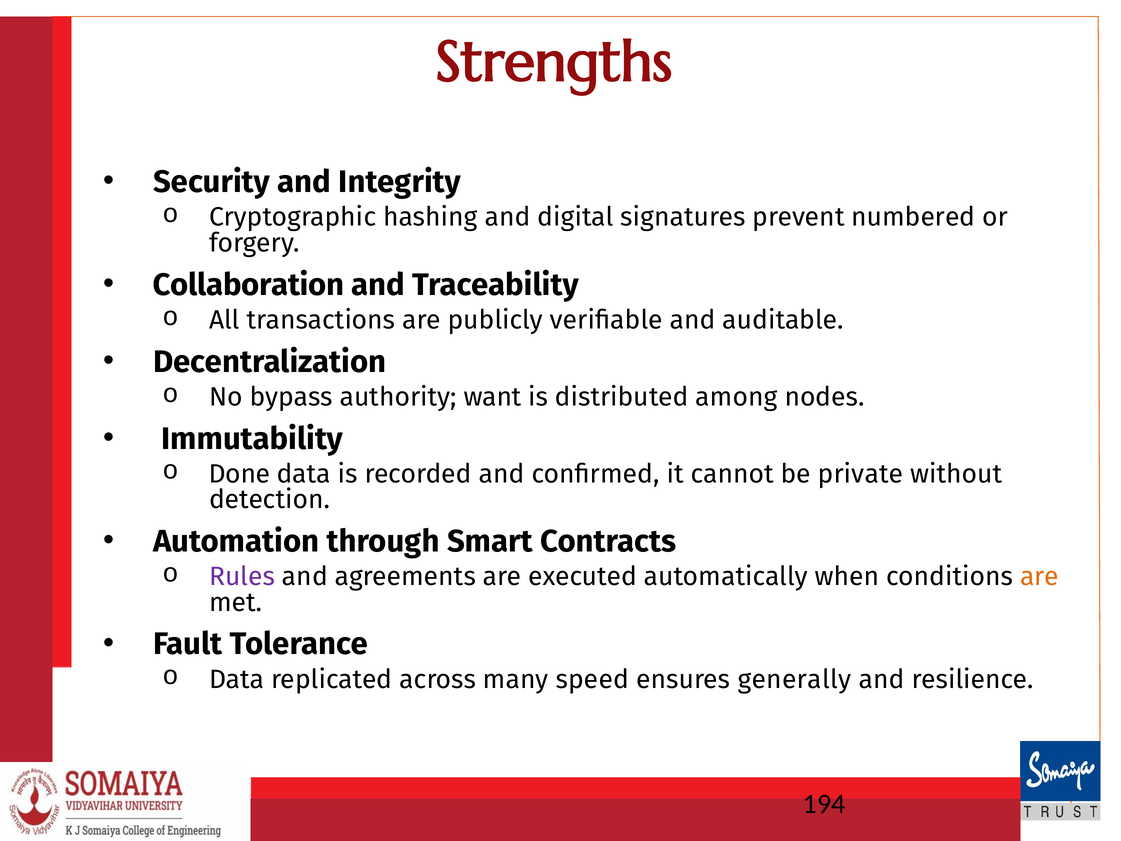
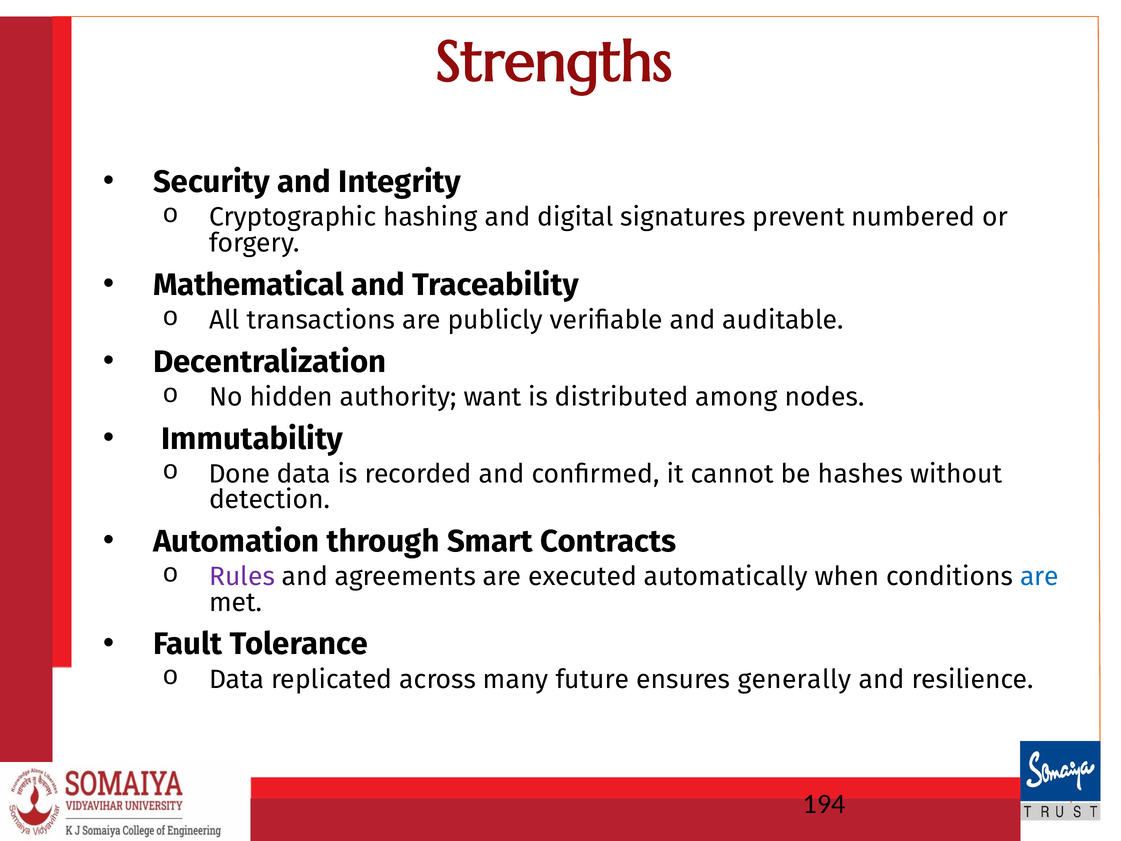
Collaboration: Collaboration -> Mathematical
bypass: bypass -> hidden
private: private -> hashes
are at (1039, 576) colour: orange -> blue
speed: speed -> future
